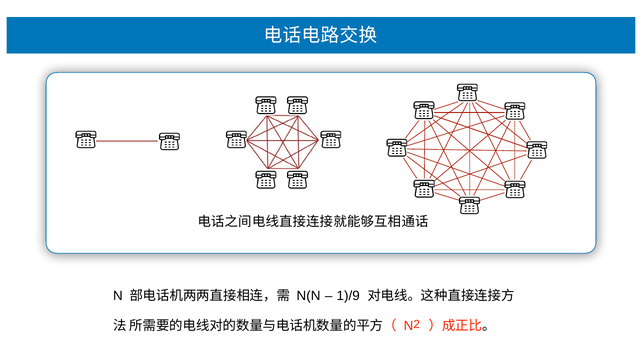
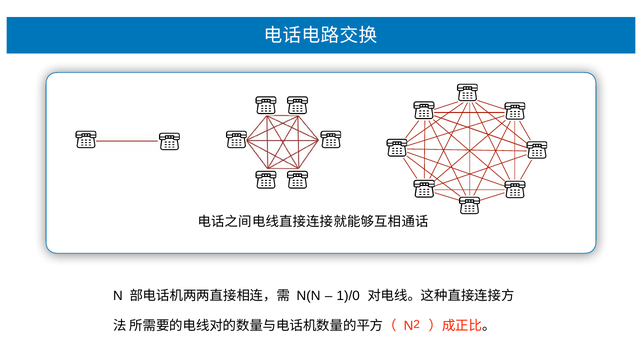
1)/9: 1)/9 -> 1)/0
